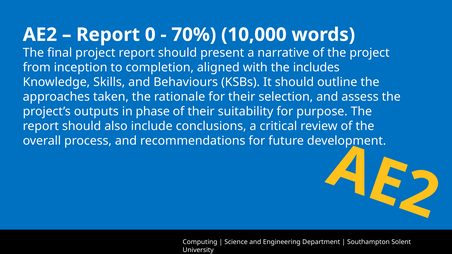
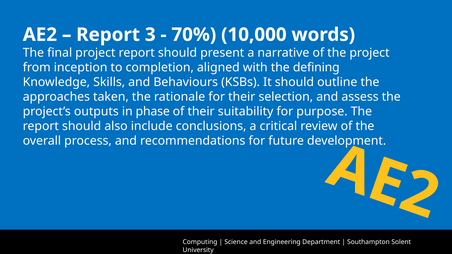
0: 0 -> 3
includes: includes -> defining
